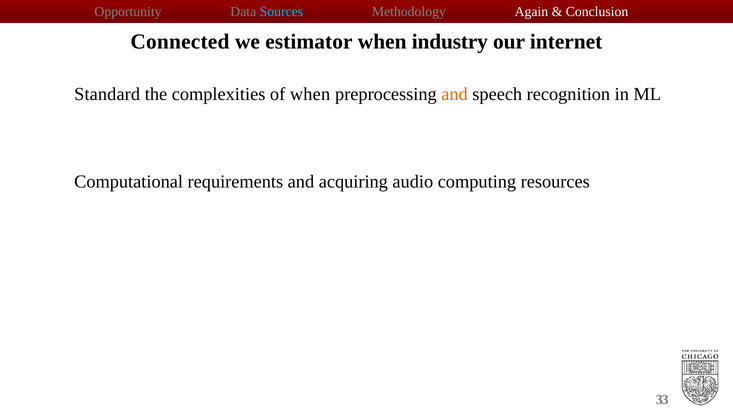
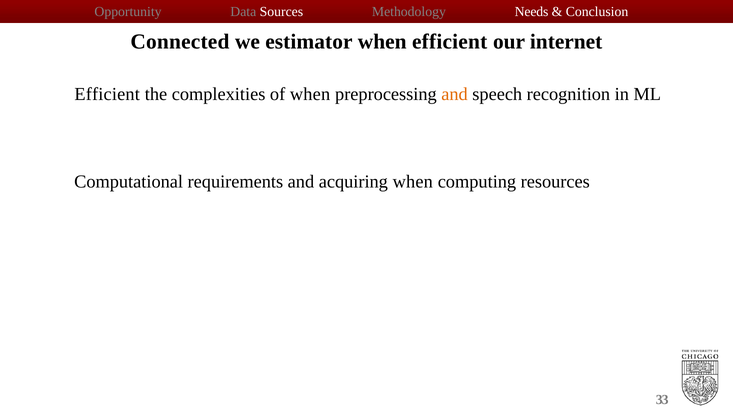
Sources colour: light blue -> white
Again: Again -> Needs
when industry: industry -> efficient
Standard at (107, 94): Standard -> Efficient
acquiring audio: audio -> when
